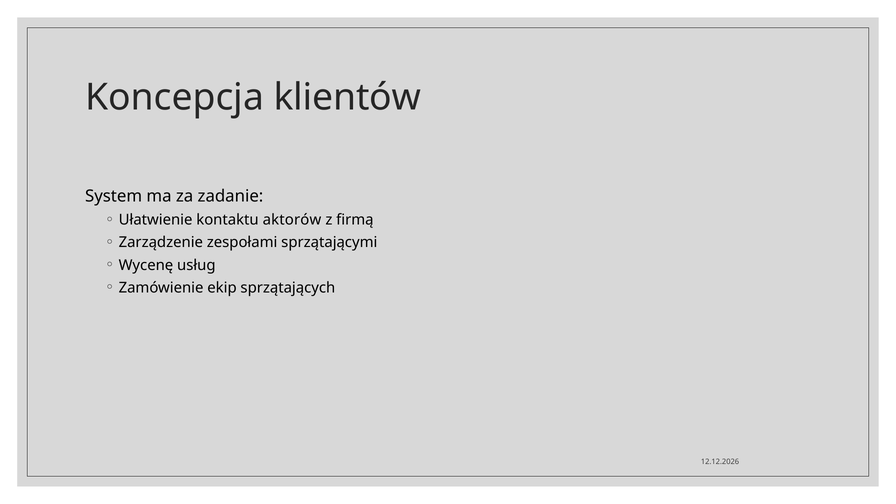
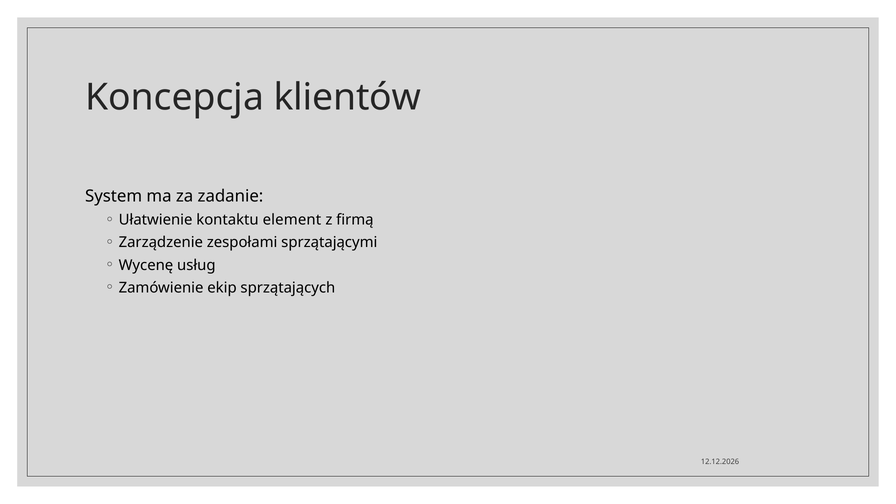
aktorów: aktorów -> element
